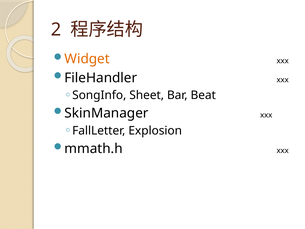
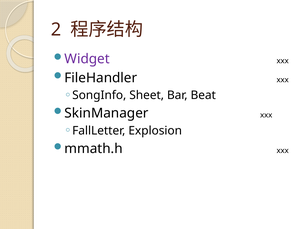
Widget colour: orange -> purple
